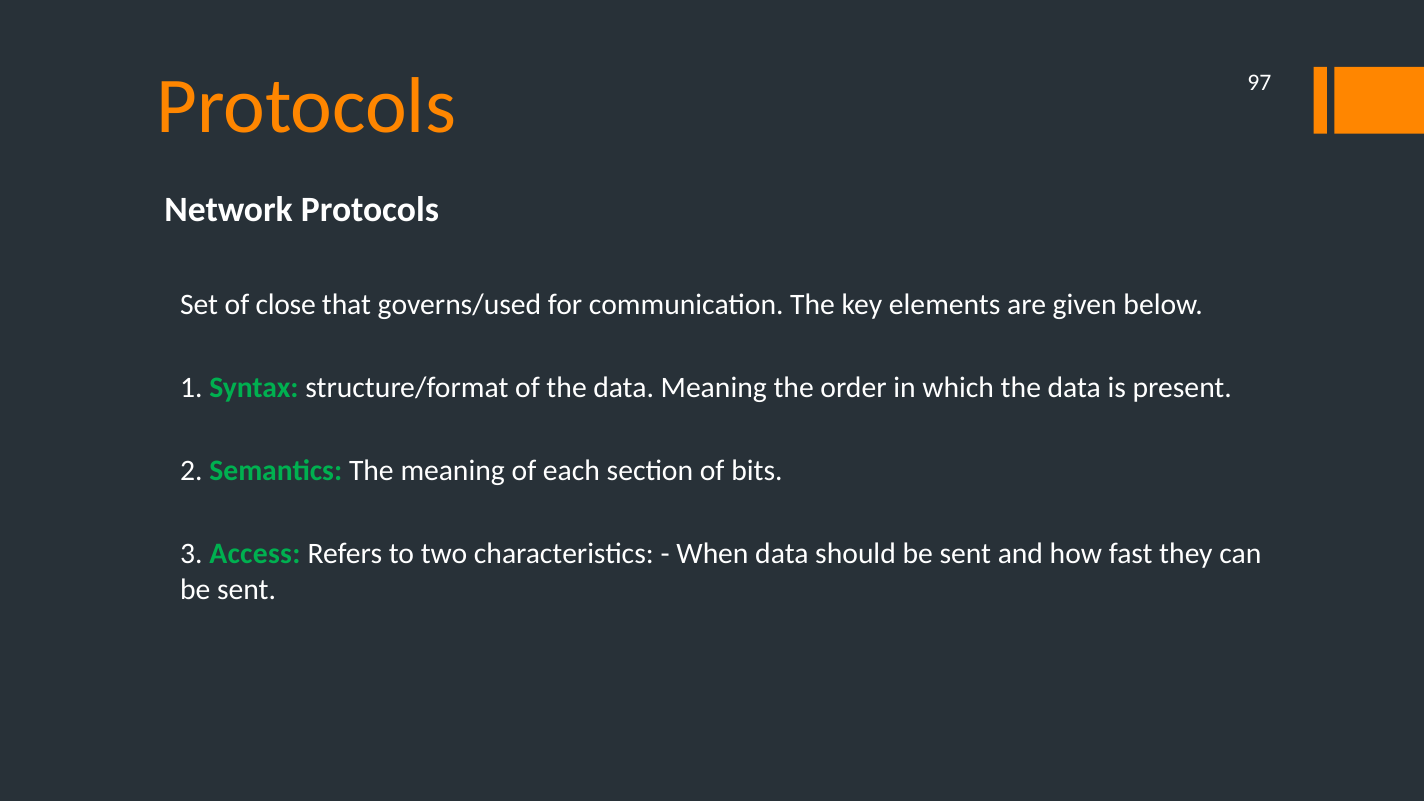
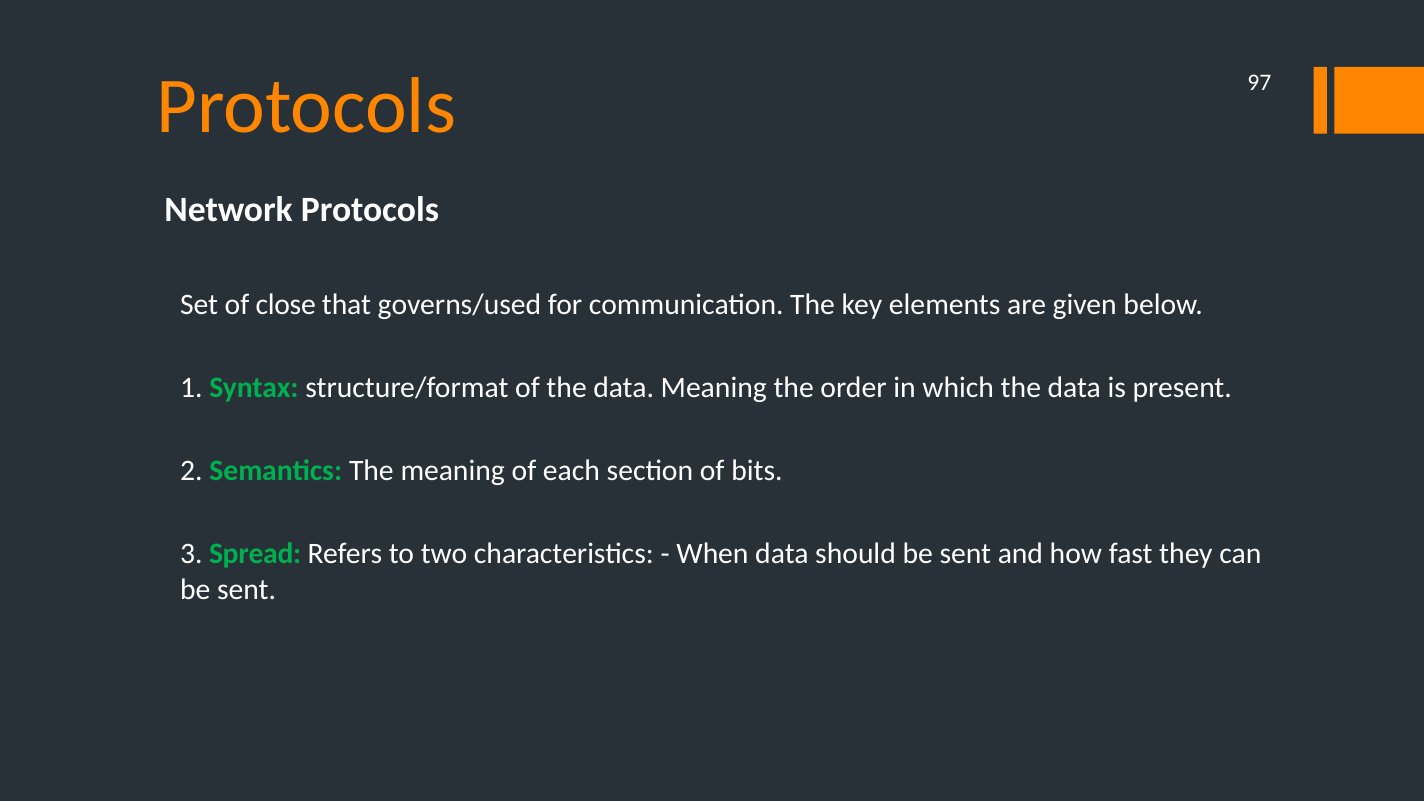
Access: Access -> Spread
